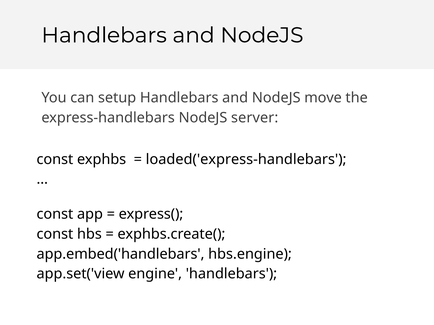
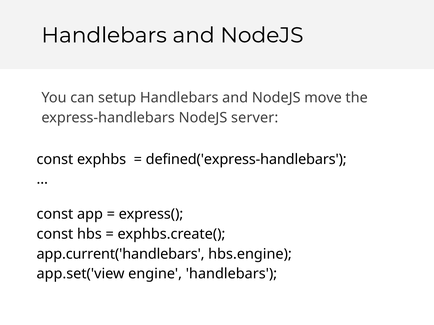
loaded('express-handlebars: loaded('express-handlebars -> defined('express-handlebars
app.embed('handlebars: app.embed('handlebars -> app.current('handlebars
